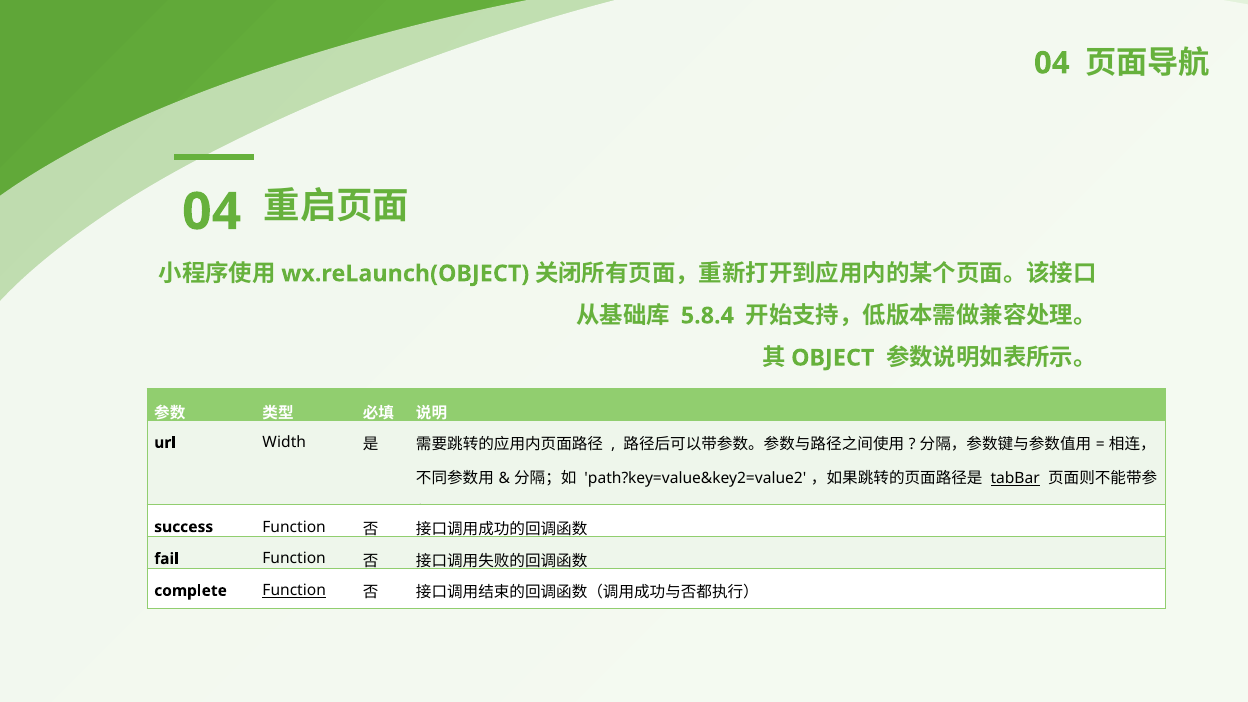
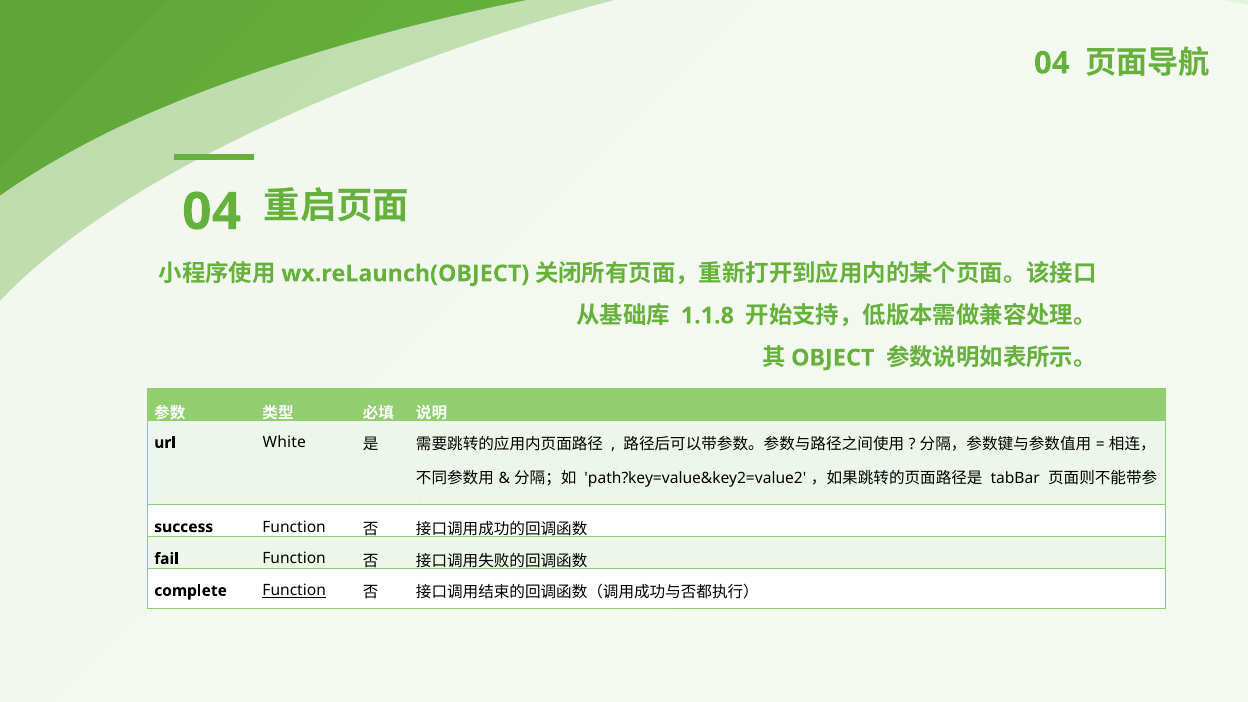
5.8.4: 5.8.4 -> 1.1.8
Width: Width -> White
tabBar underline: present -> none
